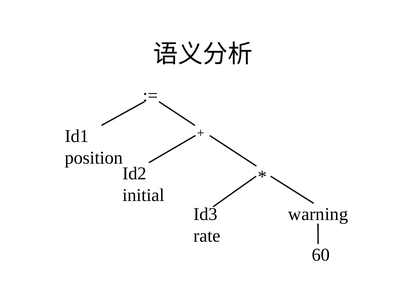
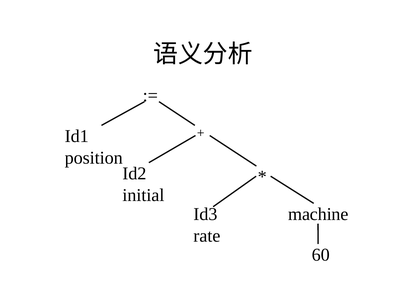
warning: warning -> machine
